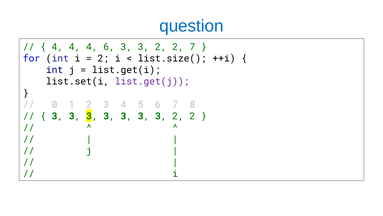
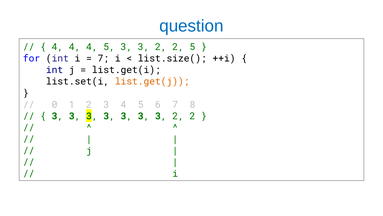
4 4 6: 6 -> 5
2 7: 7 -> 5
2 at (103, 58): 2 -> 7
list.get(j colour: purple -> orange
